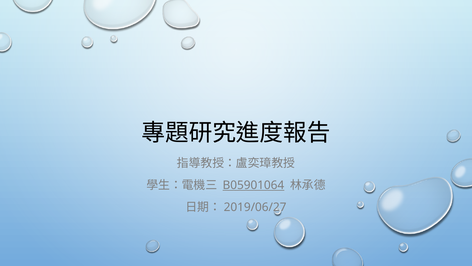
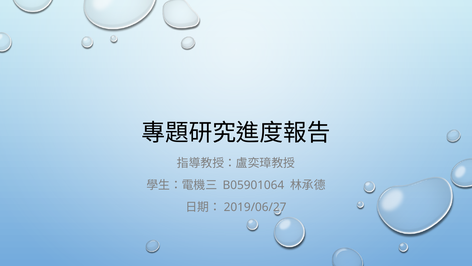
B05901064 underline: present -> none
